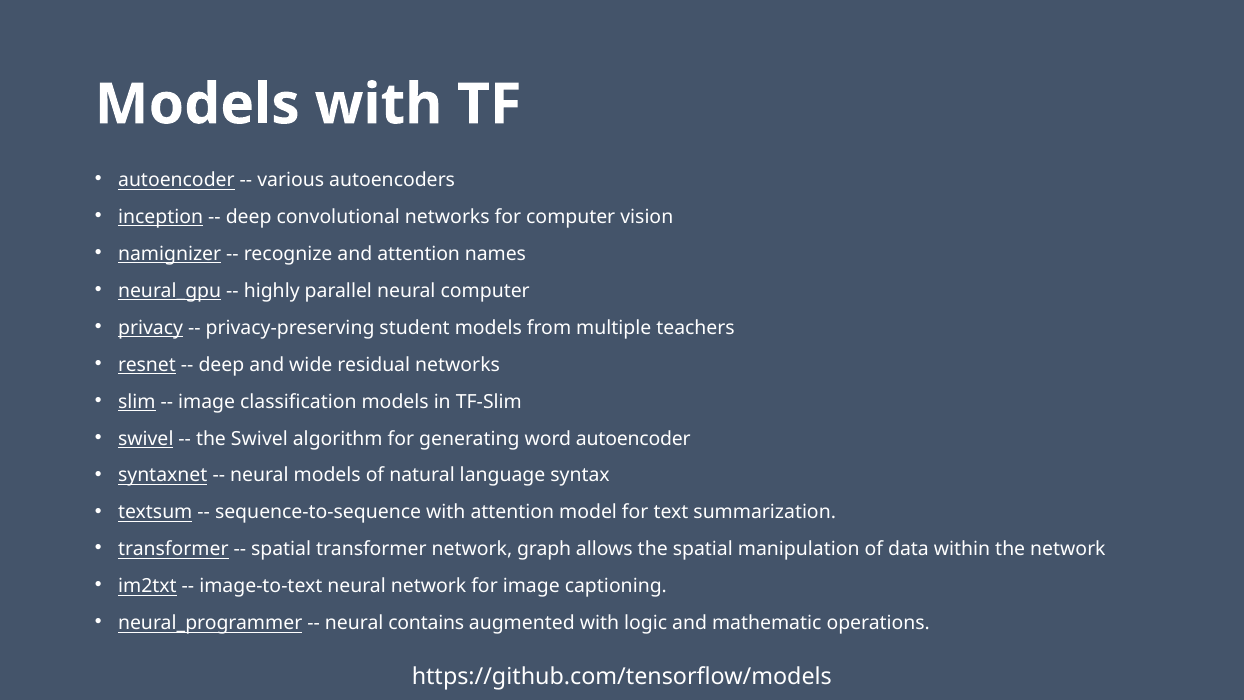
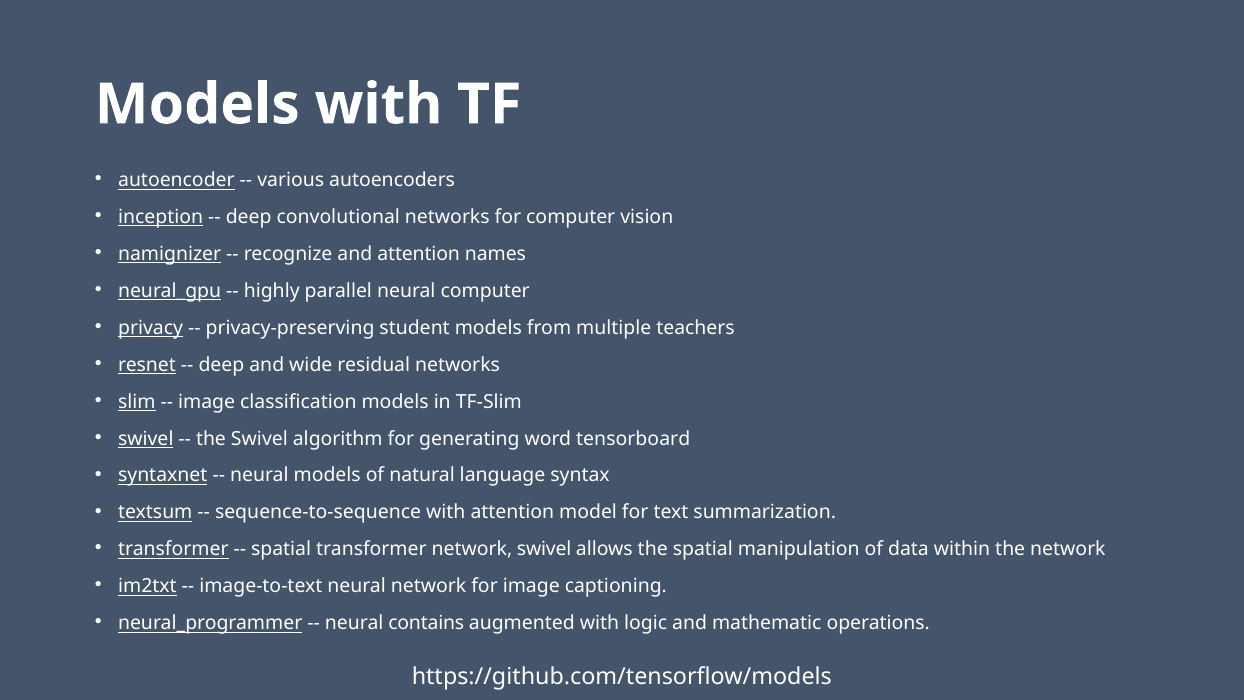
word autoencoder: autoencoder -> tensorboard
network graph: graph -> swivel
